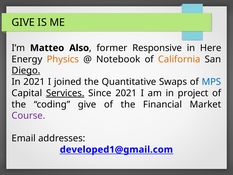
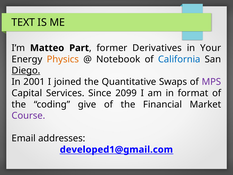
GIVE at (23, 22): GIVE -> TEXT
Also: Also -> Part
Responsive: Responsive -> Derivatives
Here: Here -> Your
California colour: orange -> blue
In 2021: 2021 -> 2001
MPS colour: blue -> purple
Services underline: present -> none
Since 2021: 2021 -> 2099
project: project -> format
